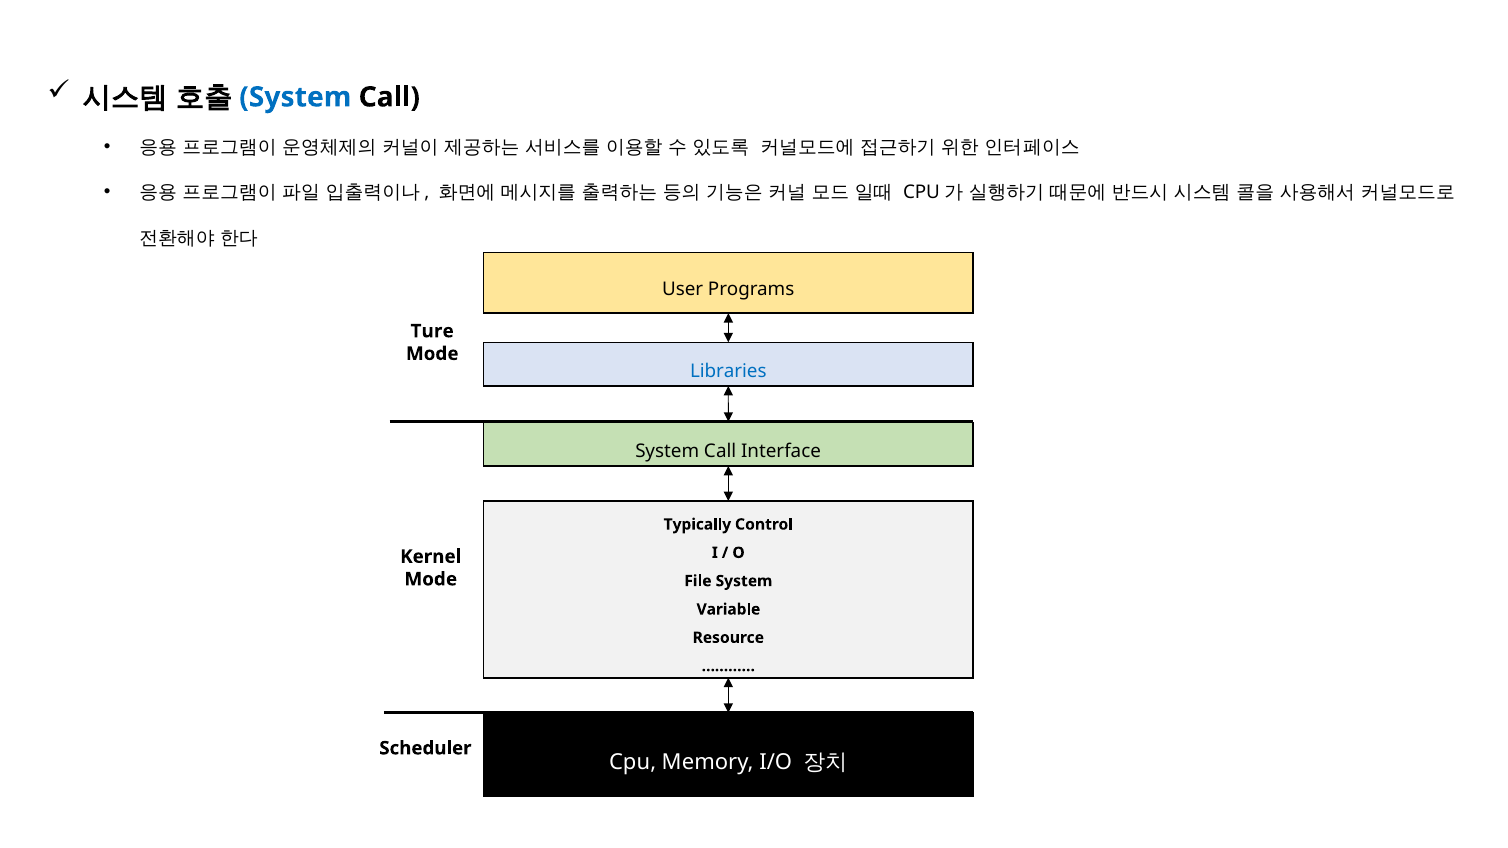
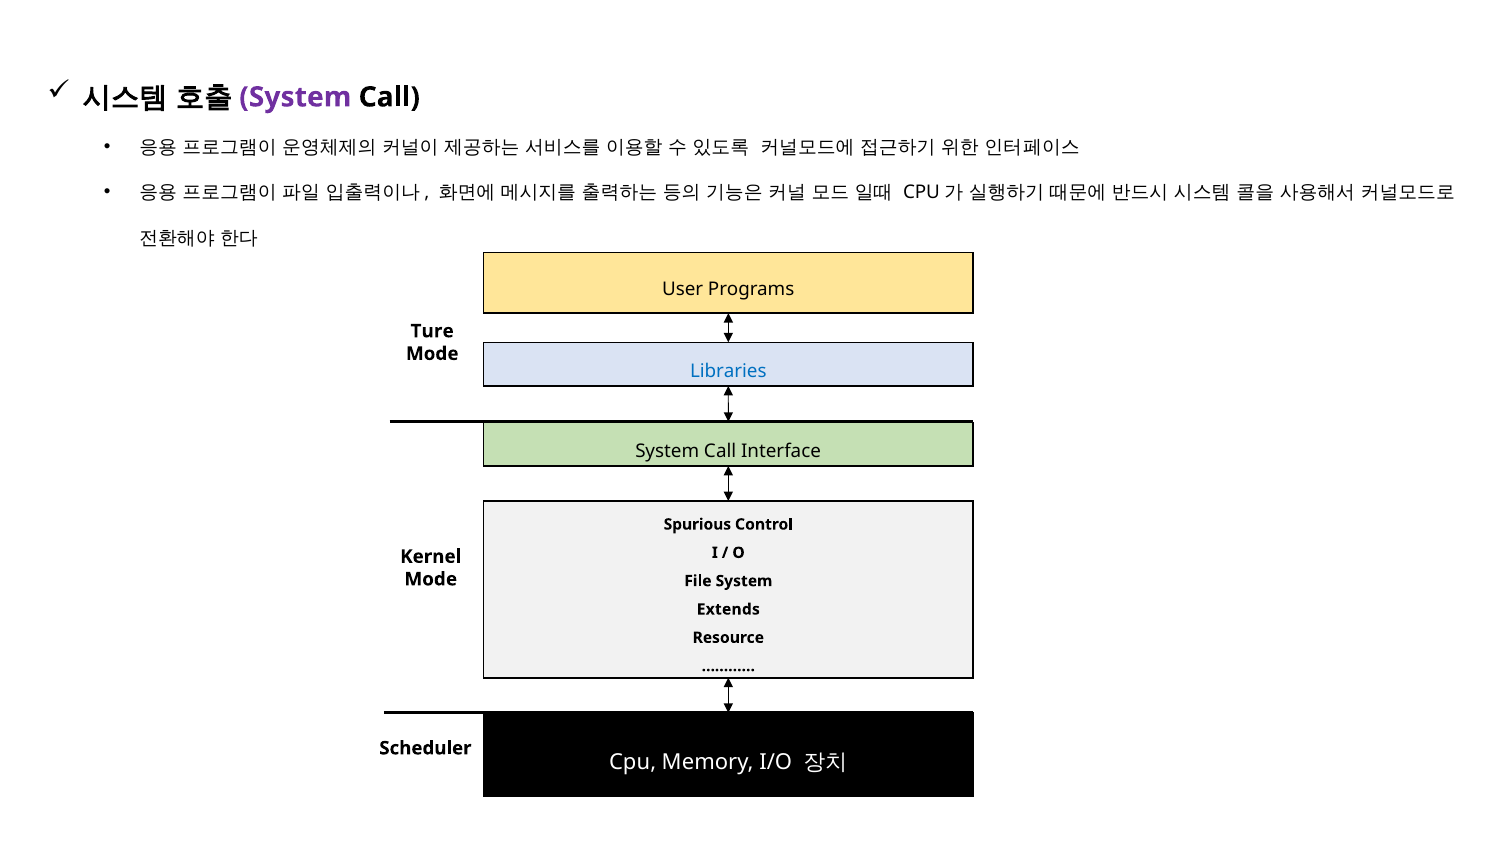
System at (295, 97) colour: blue -> purple
Typically: Typically -> Spurious
Variable: Variable -> Extends
